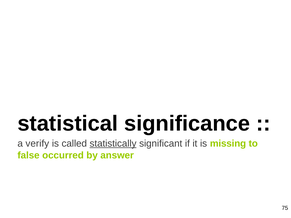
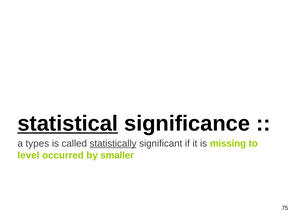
statistical underline: none -> present
verify: verify -> types
false: false -> level
answer: answer -> smaller
